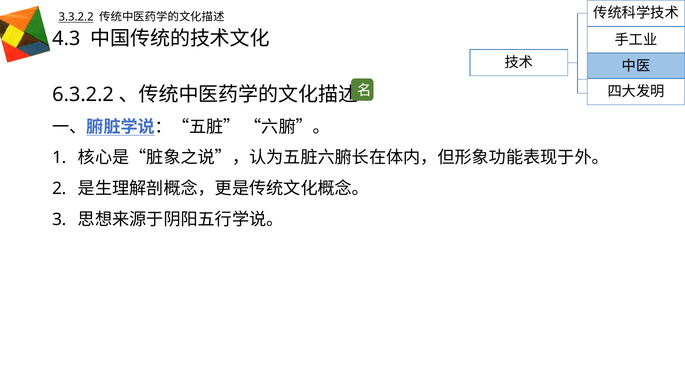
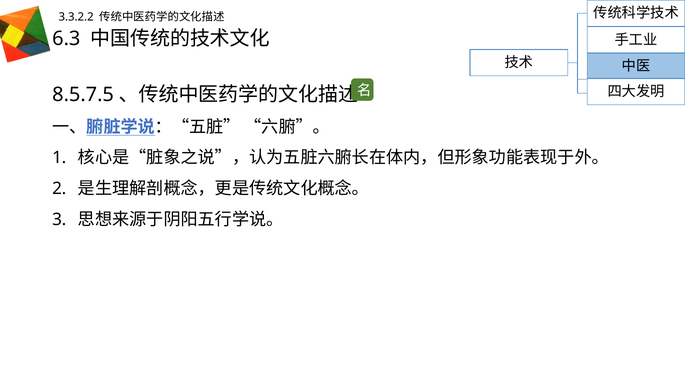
3.3.2.2 underline: present -> none
4.3: 4.3 -> 6.3
6.3.2.2: 6.3.2.2 -> 8.5.7.5
